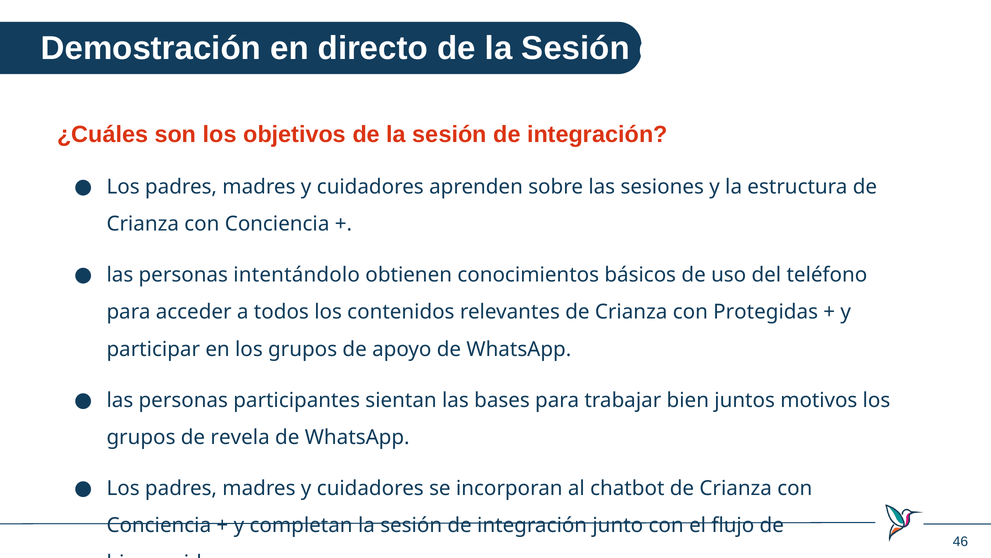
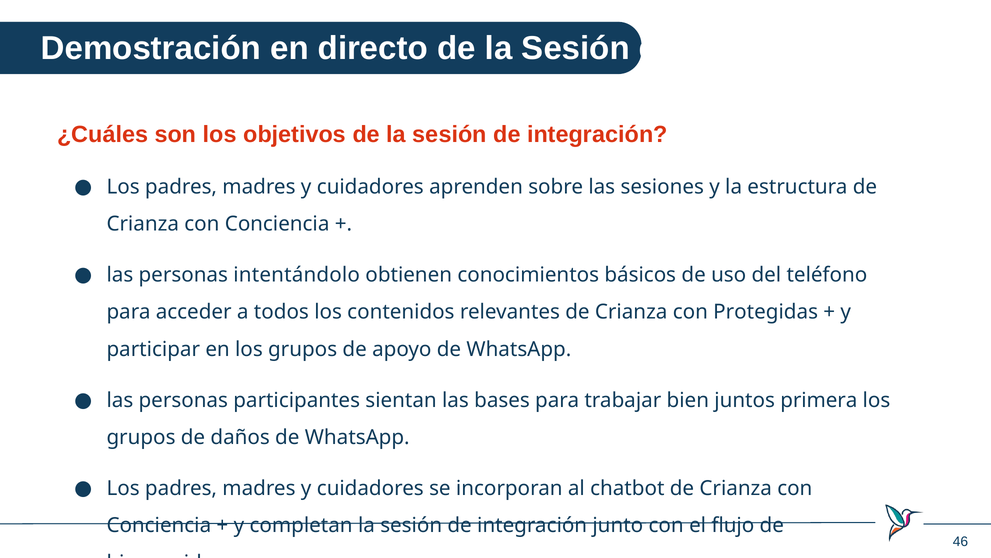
motivos: motivos -> primera
revela: revela -> daños
